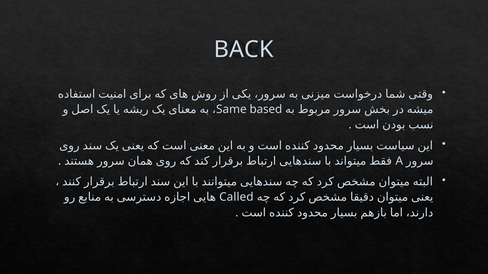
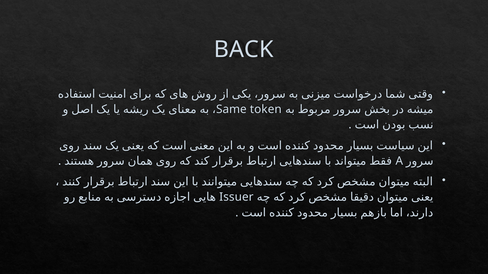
based: based -> token
Called: Called -> Issuer
